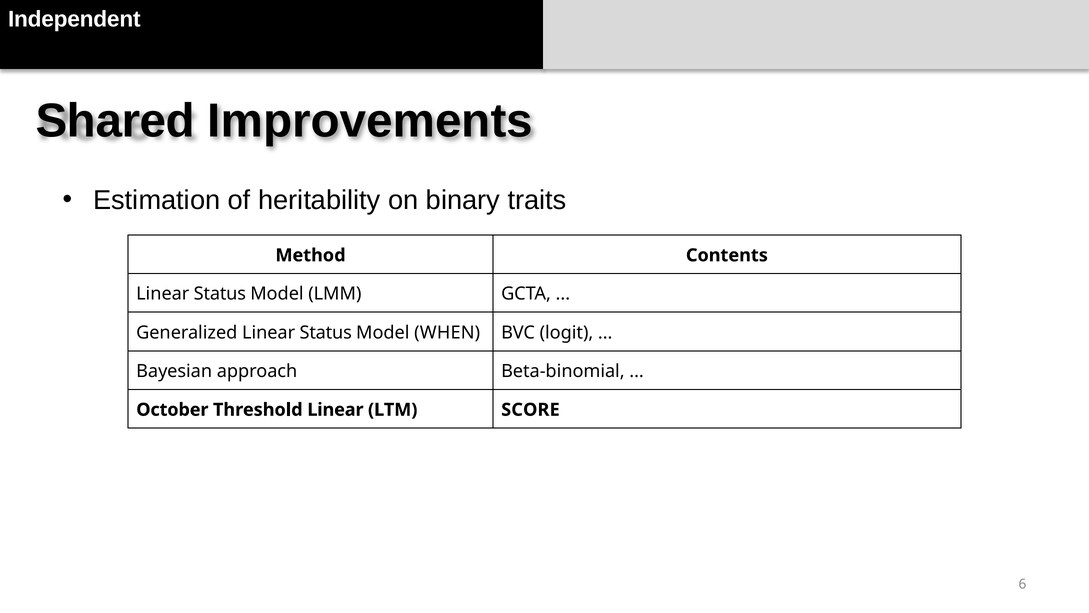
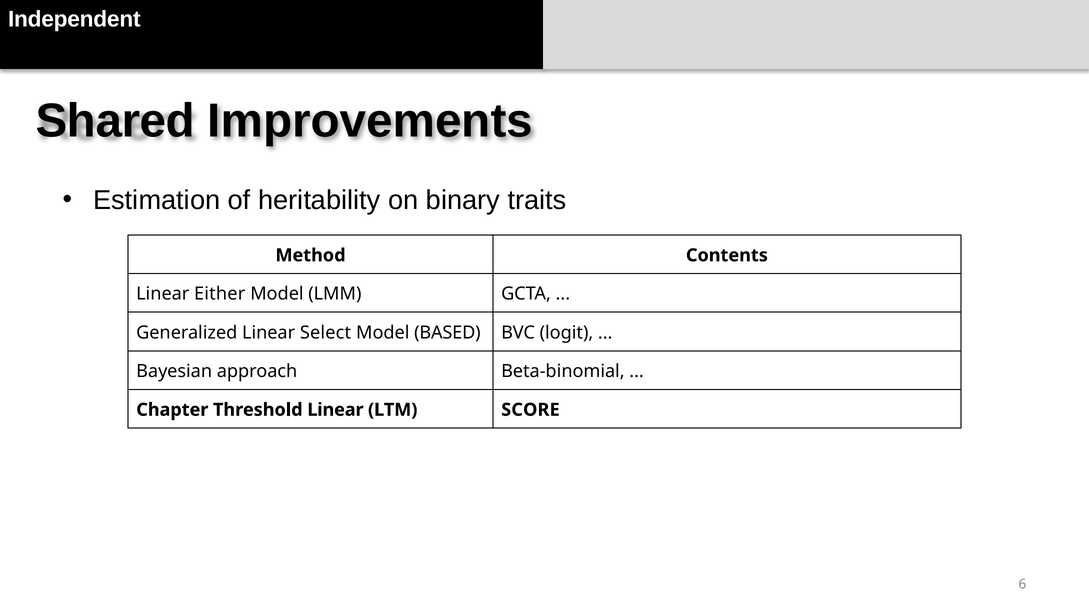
Status at (220, 294): Status -> Either
Generalized Linear Status: Status -> Select
WHEN: WHEN -> BASED
October: October -> Chapter
